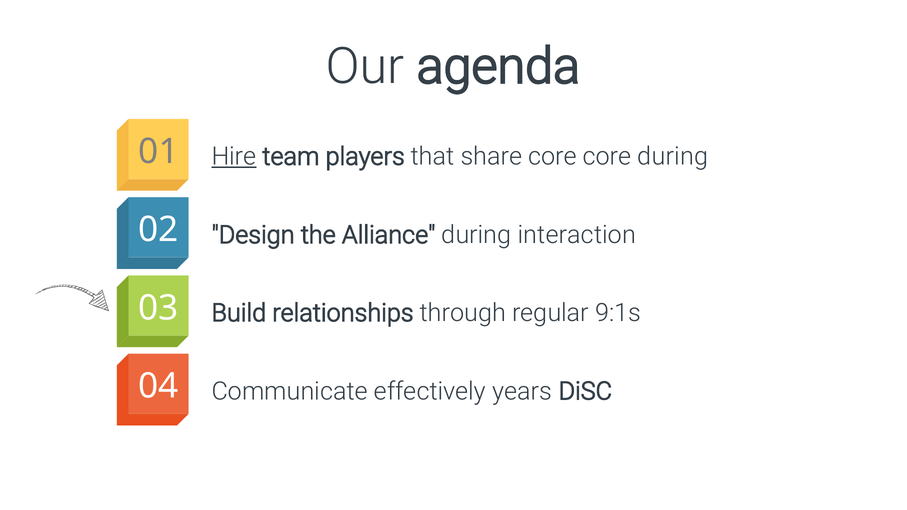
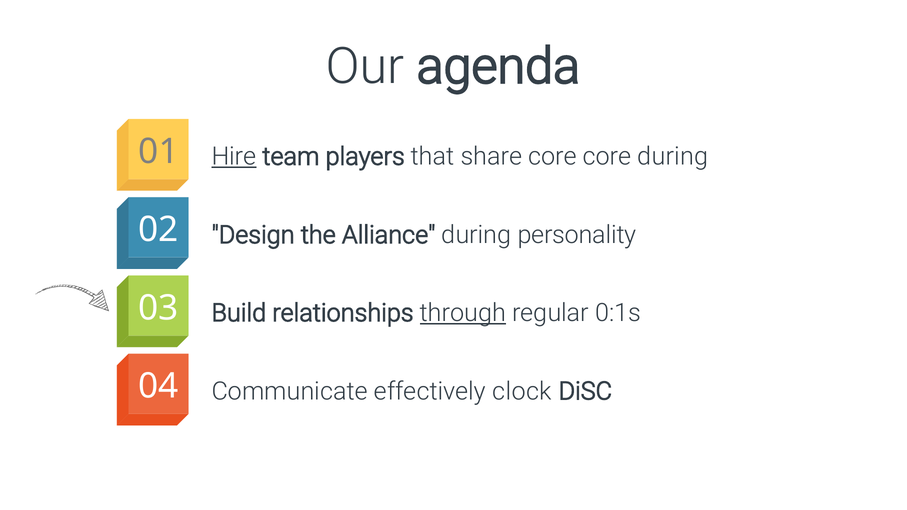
interaction: interaction -> personality
through underline: none -> present
9:1s: 9:1s -> 0:1s
years: years -> clock
